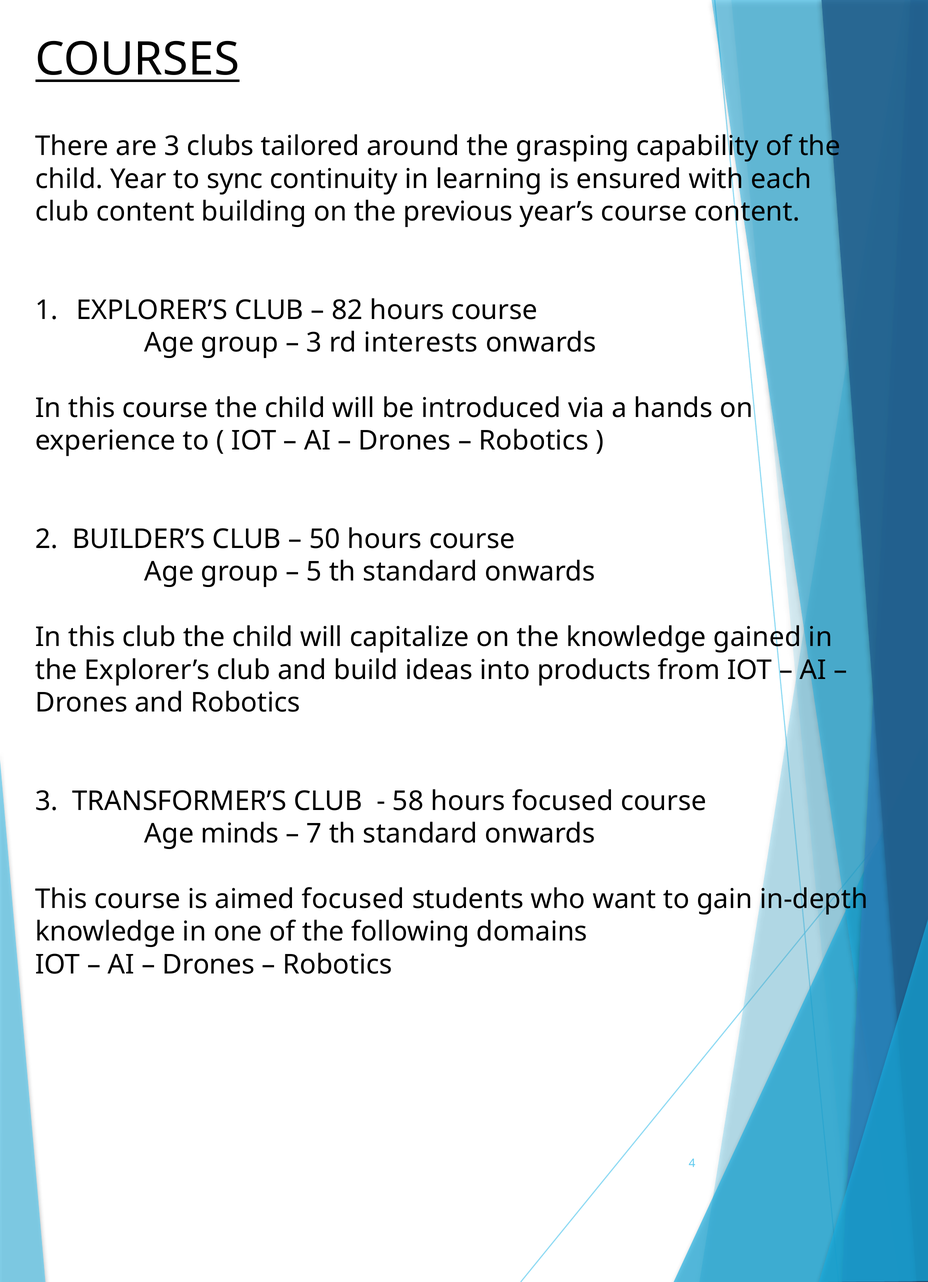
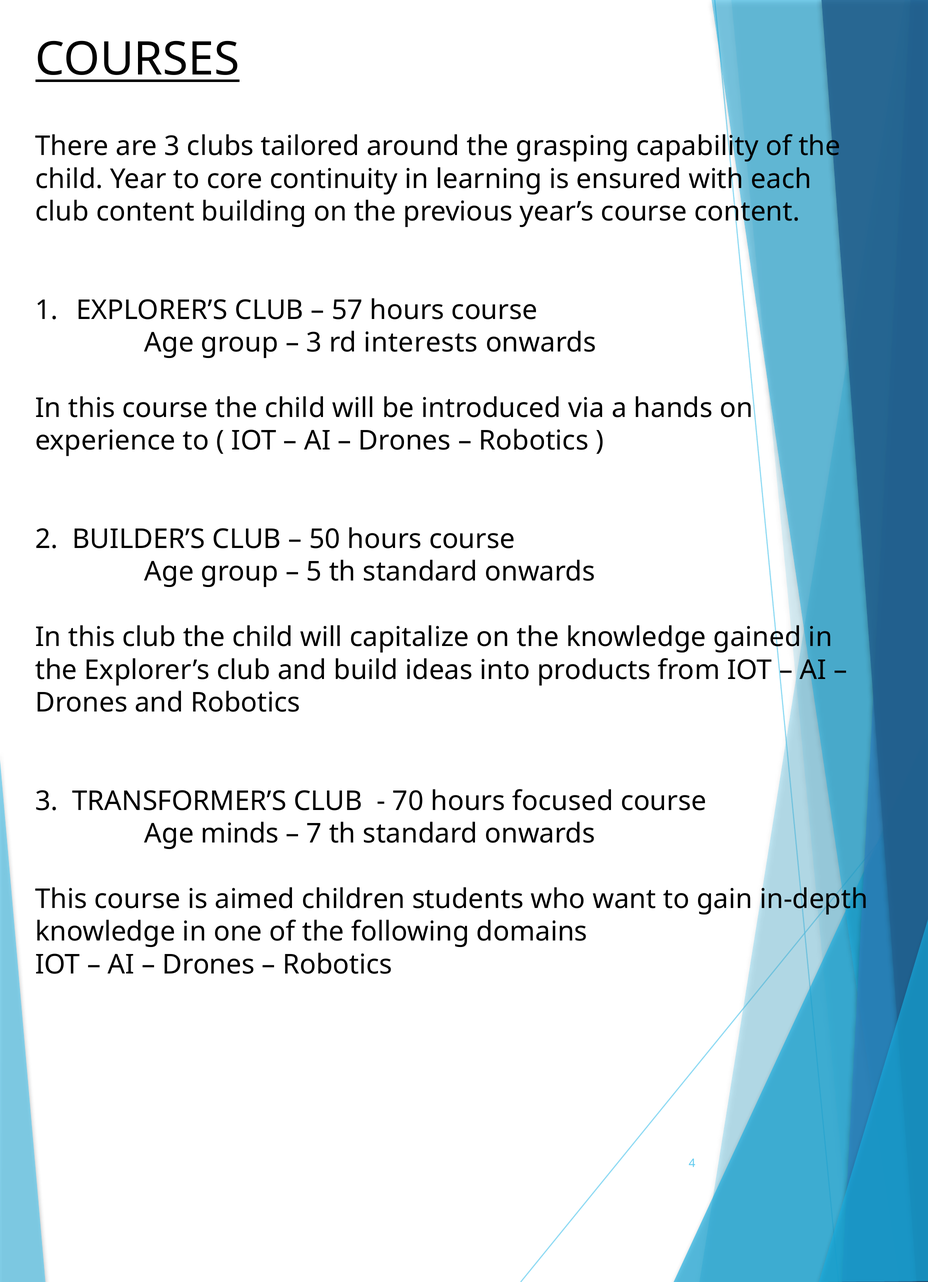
sync: sync -> core
82: 82 -> 57
58: 58 -> 70
aimed focused: focused -> children
